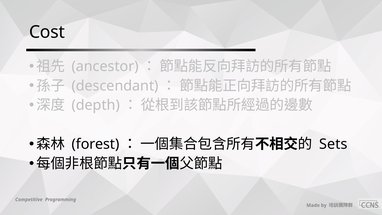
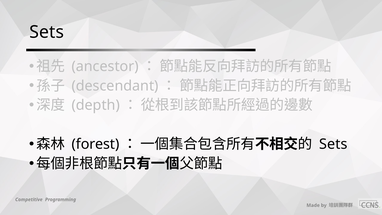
Cost at (47, 32): Cost -> Sets
